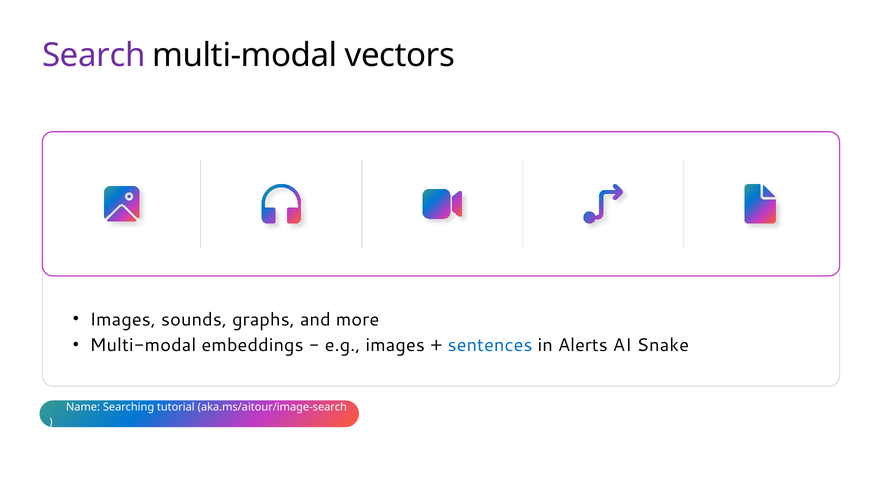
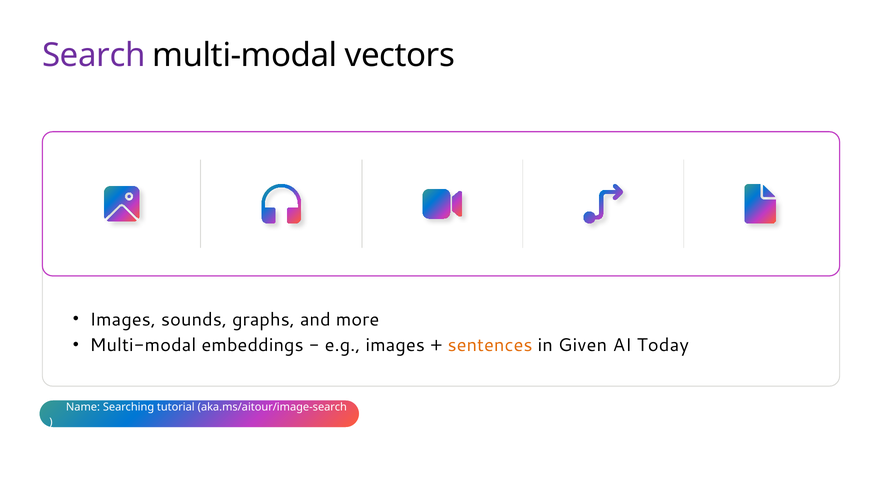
sentences colour: blue -> orange
Alerts: Alerts -> Given
Snake: Snake -> Today
